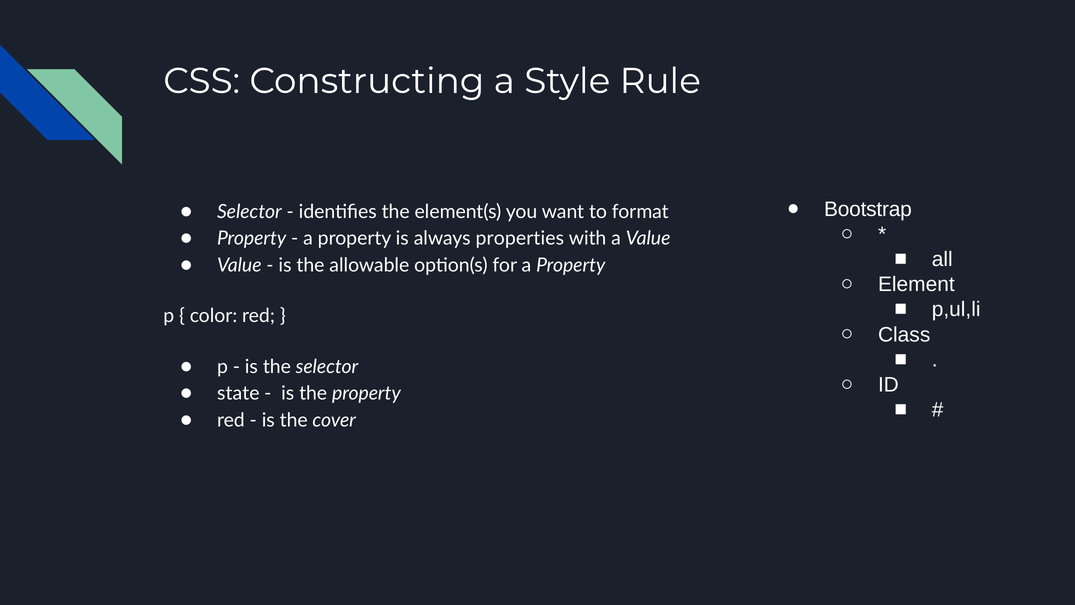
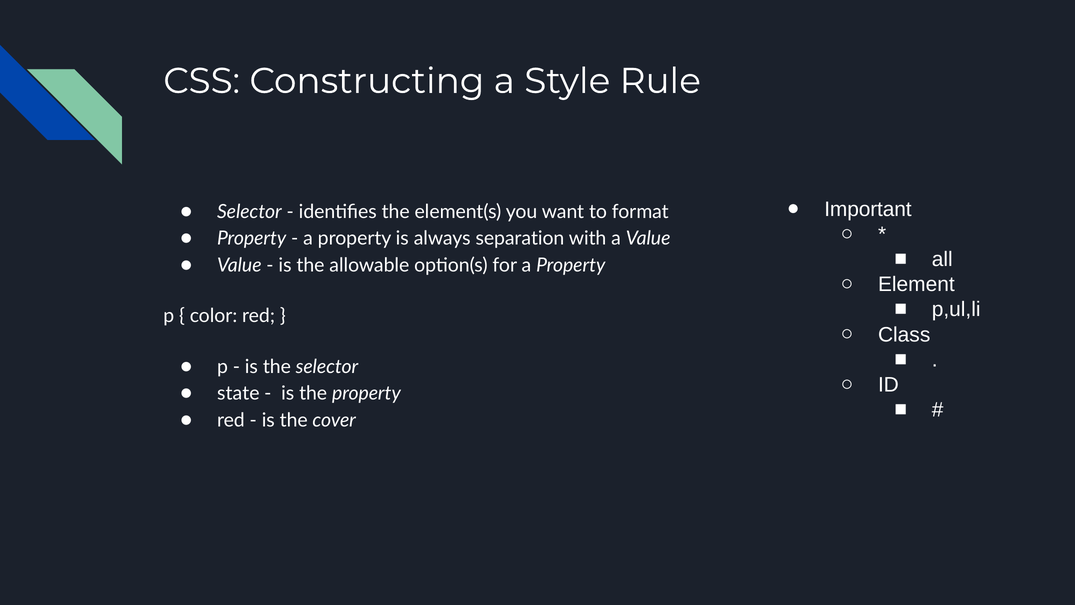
Bootstrap: Bootstrap -> Important
properties: properties -> separation
